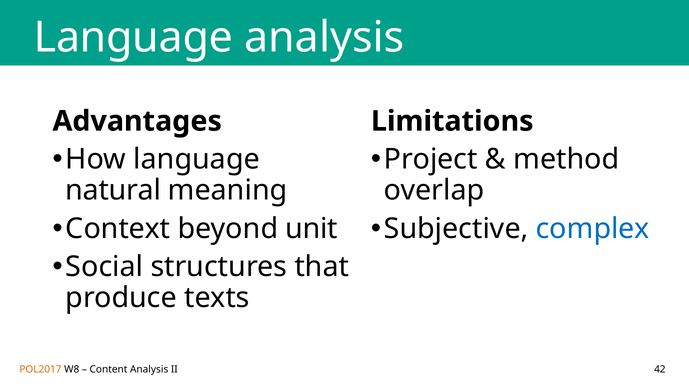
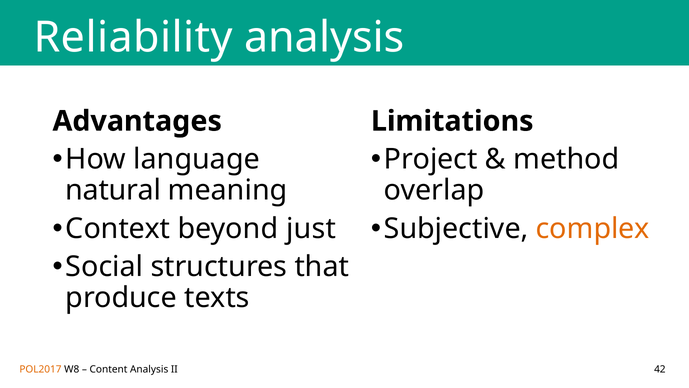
Language at (133, 38): Language -> Reliability
unit: unit -> just
complex colour: blue -> orange
